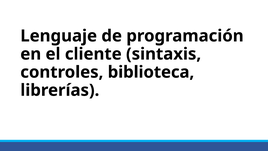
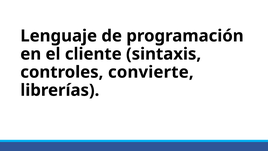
biblioteca: biblioteca -> convierte
